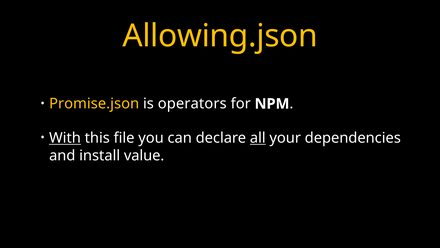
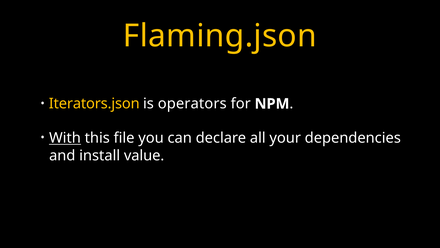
Allowing.json: Allowing.json -> Flaming.json
Promise.json: Promise.json -> Iterators.json
all underline: present -> none
